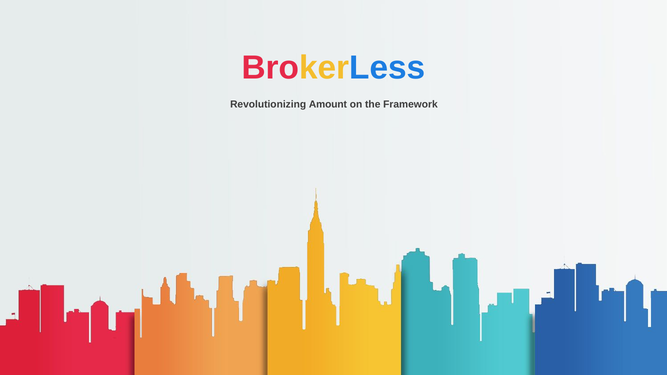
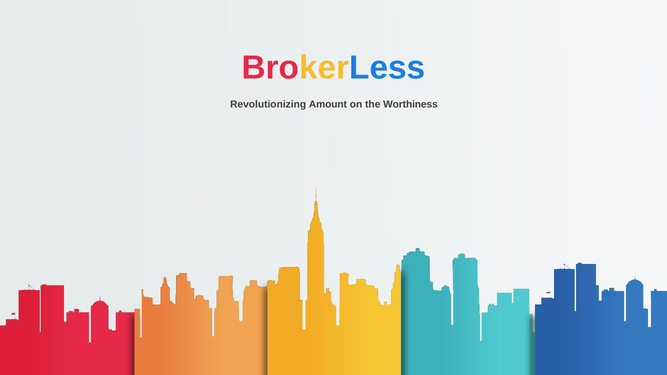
Framework: Framework -> Worthiness
